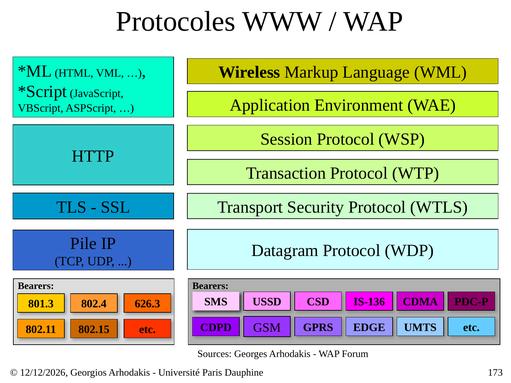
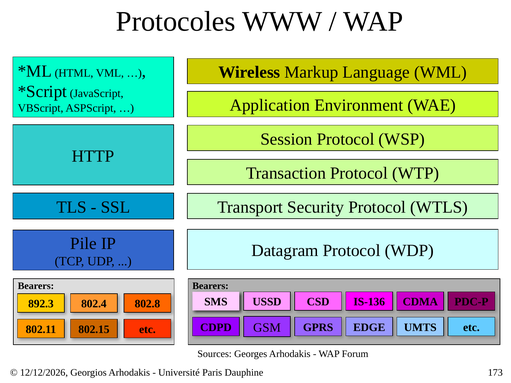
801.3: 801.3 -> 892.3
626.3: 626.3 -> 802.8
